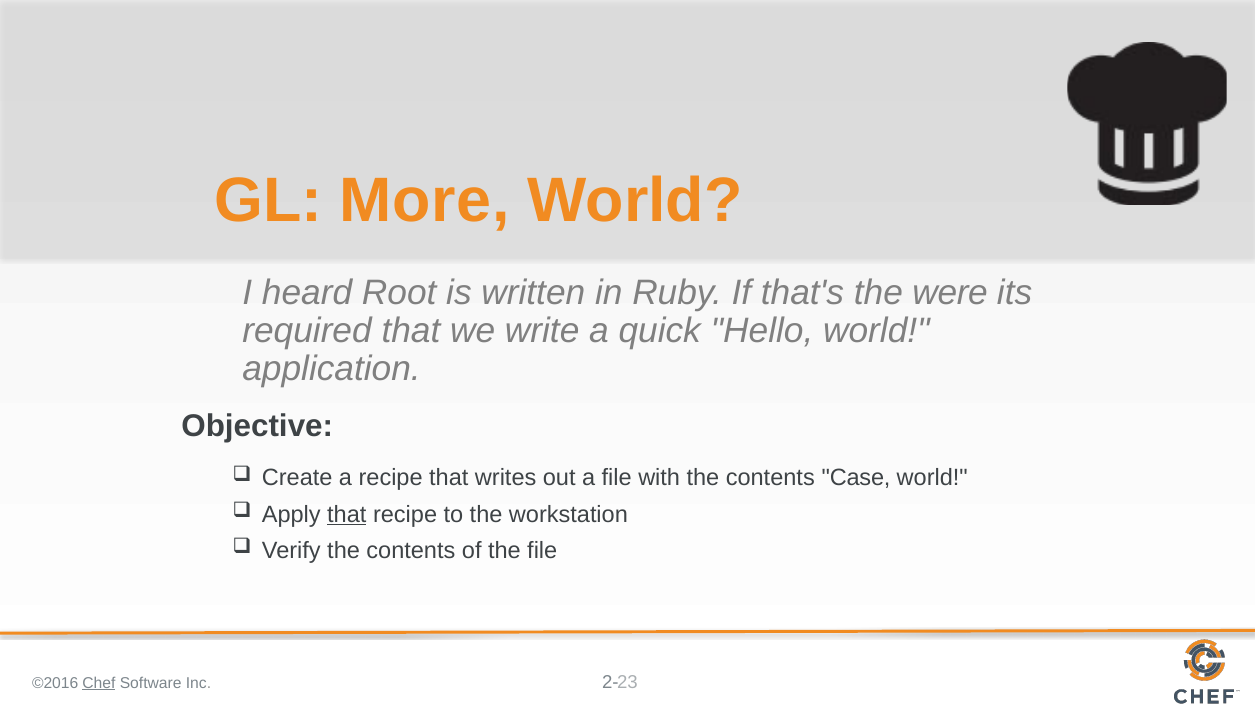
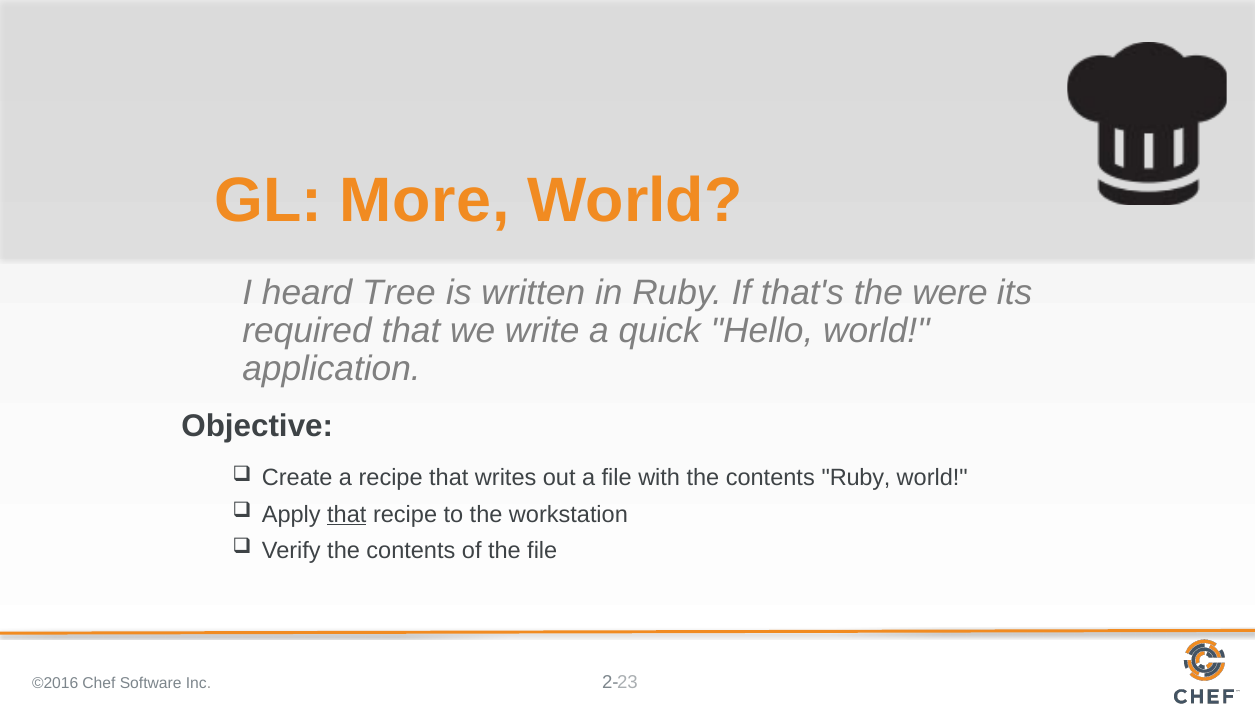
Root: Root -> Tree
contents Case: Case -> Ruby
Chef underline: present -> none
